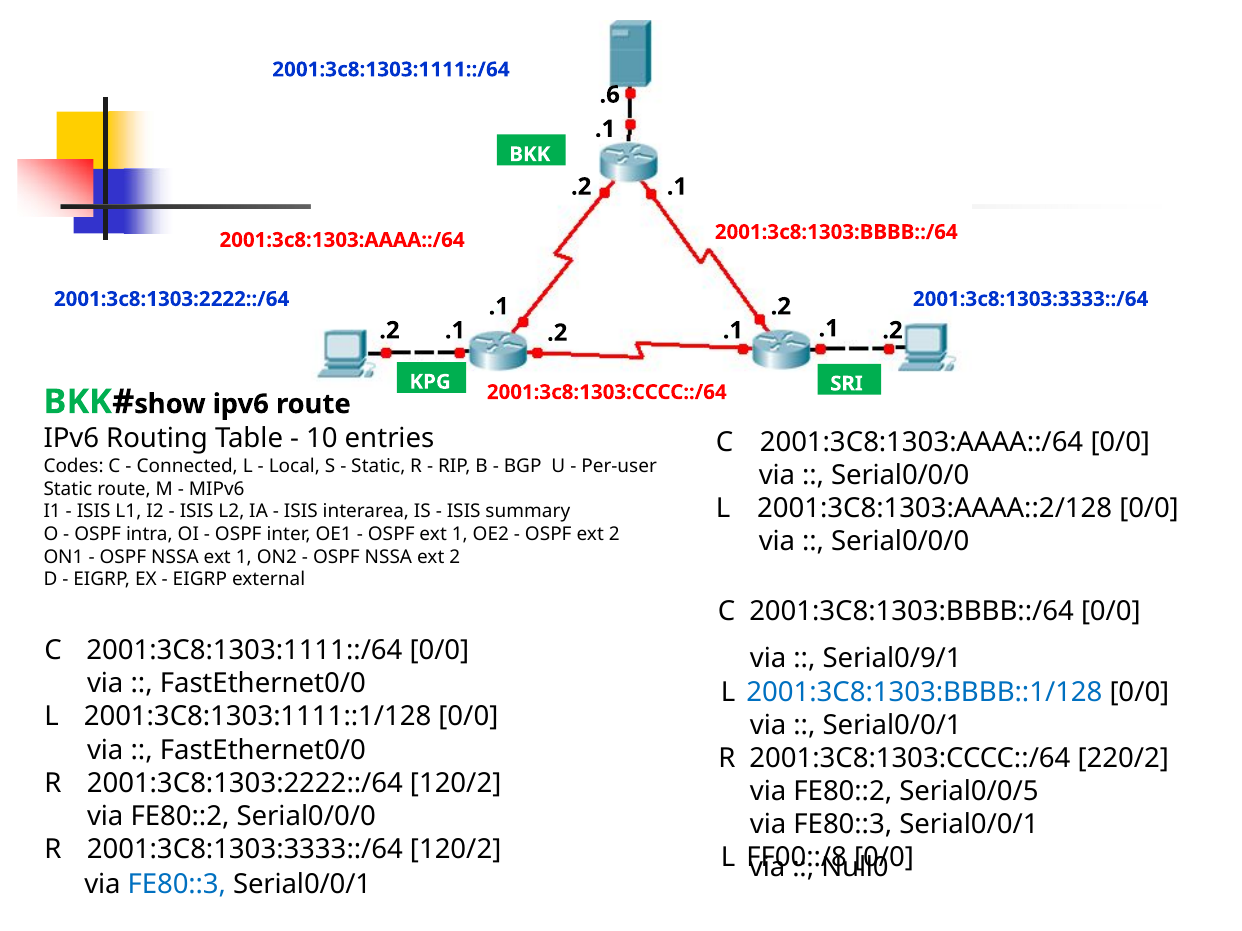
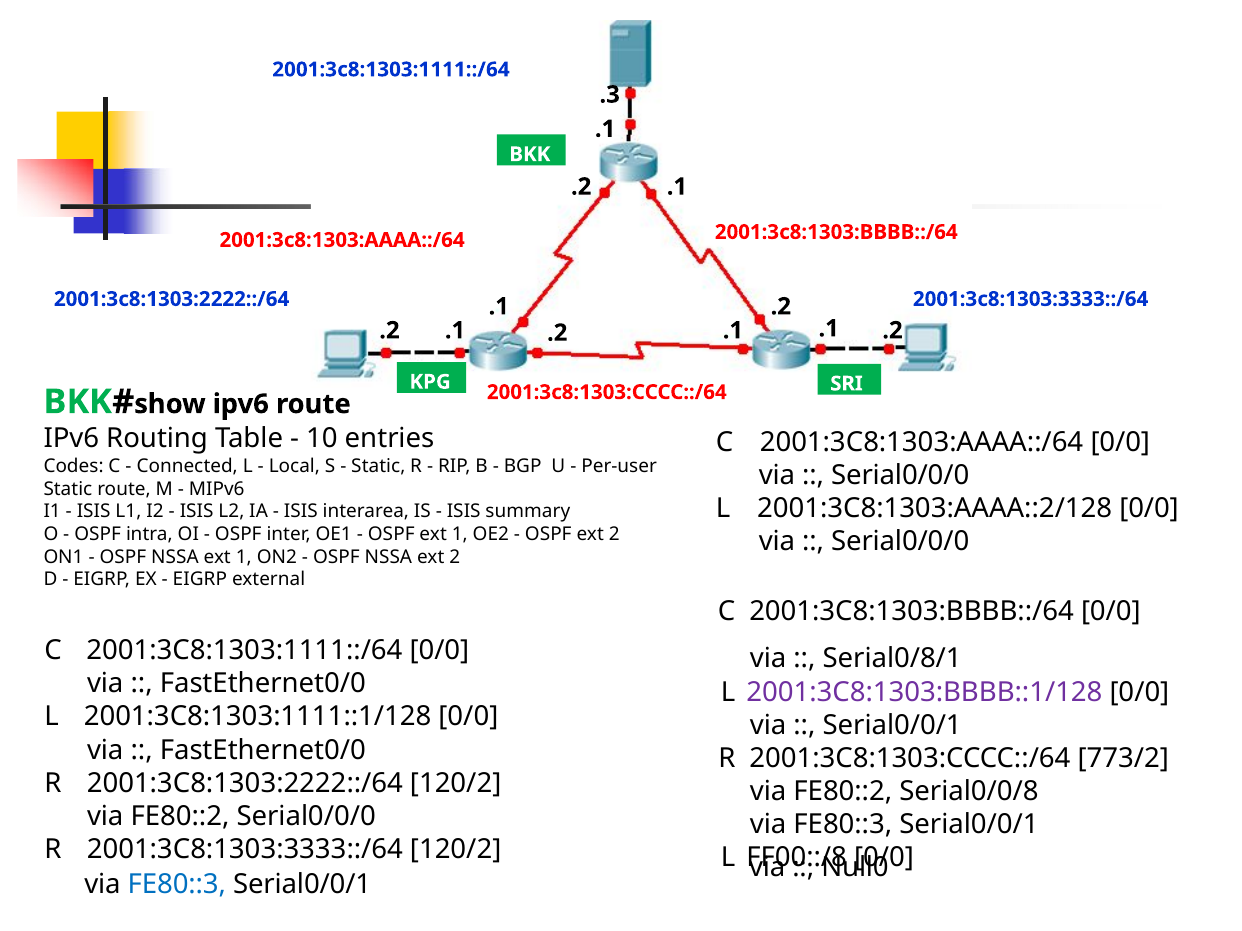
.6: .6 -> .3
Serial0/9/1: Serial0/9/1 -> Serial0/8/1
2001:3C8:1303:BBBB::1/128 colour: blue -> purple
220/2: 220/2 -> 773/2
Serial0/0/5: Serial0/0/5 -> Serial0/0/8
